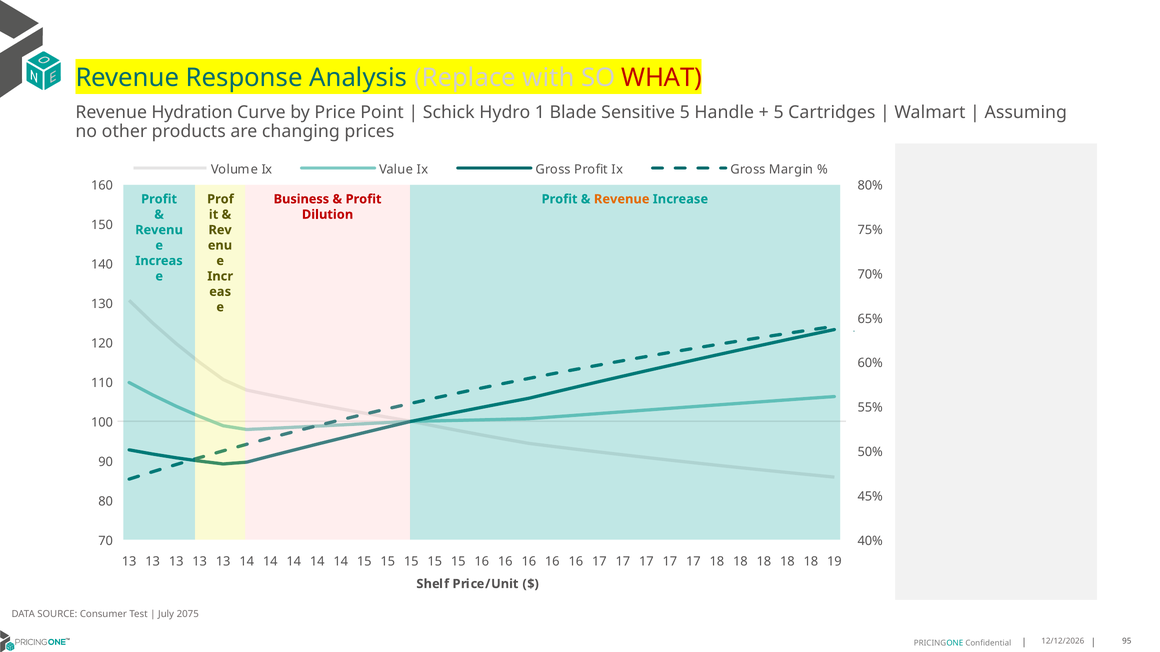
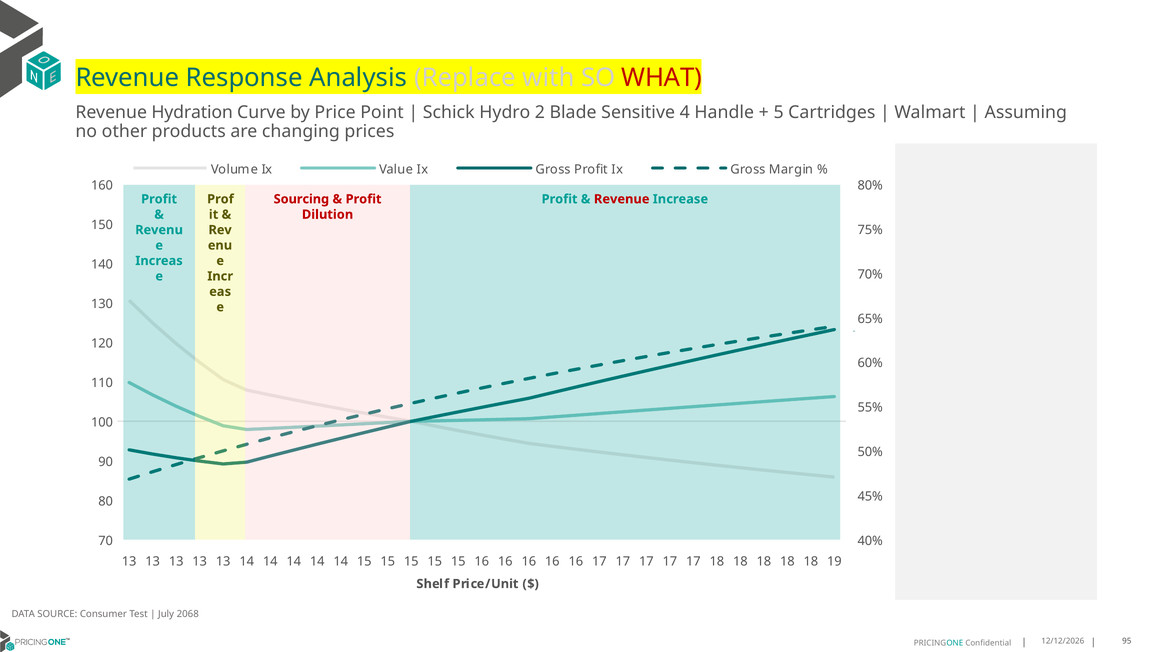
1: 1 -> 2
Sensitive 5: 5 -> 4
Business: Business -> Sourcing
Revenue at (622, 199) colour: orange -> red
2075: 2075 -> 2068
